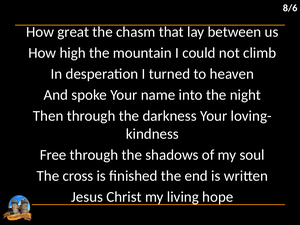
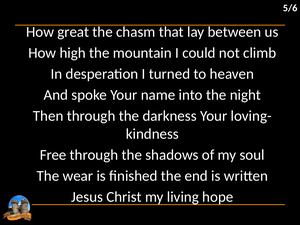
8/6: 8/6 -> 5/6
cross: cross -> wear
